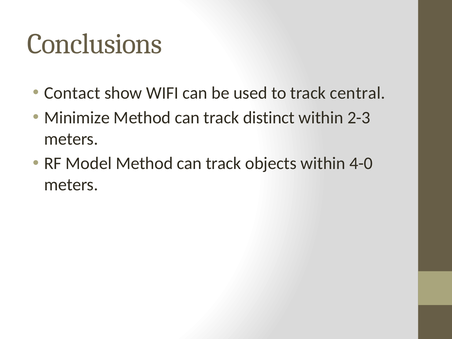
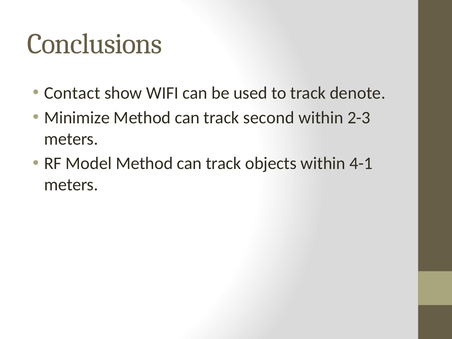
central: central -> denote
distinct: distinct -> second
4-0: 4-0 -> 4-1
